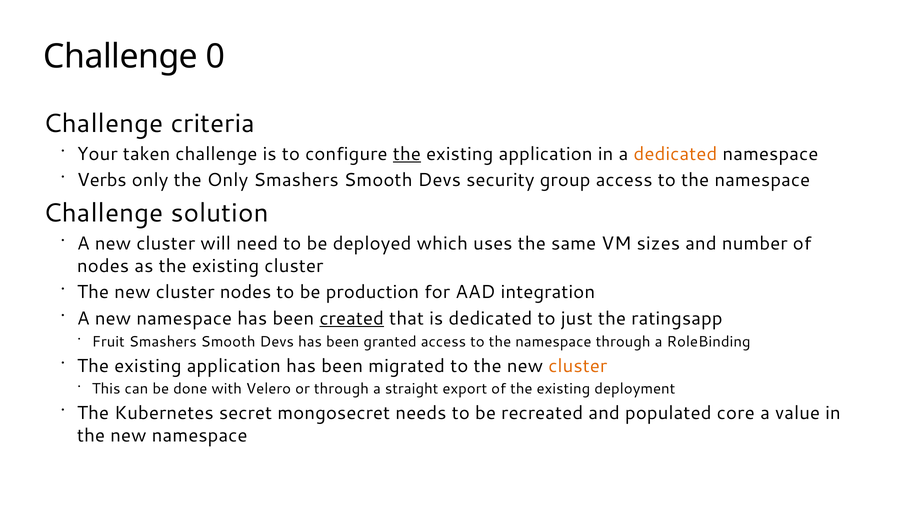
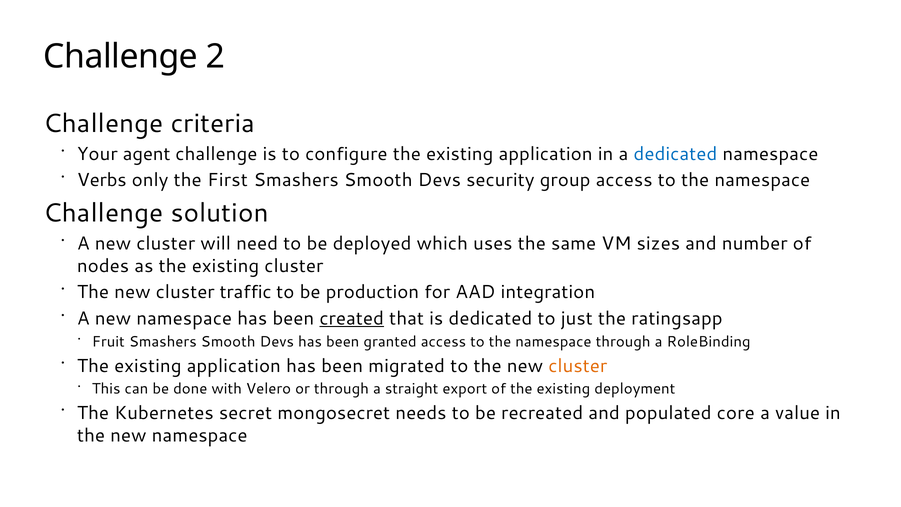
0: 0 -> 2
taken: taken -> agent
the at (407, 154) underline: present -> none
dedicated at (675, 154) colour: orange -> blue
the Only: Only -> First
cluster nodes: nodes -> traffic
